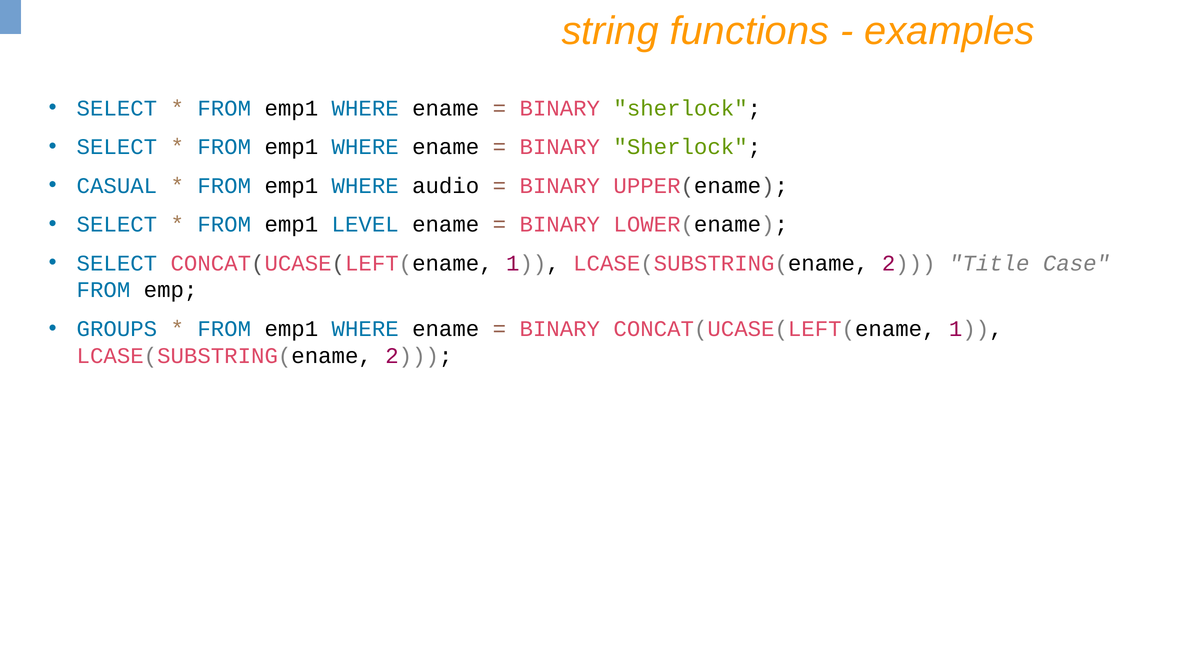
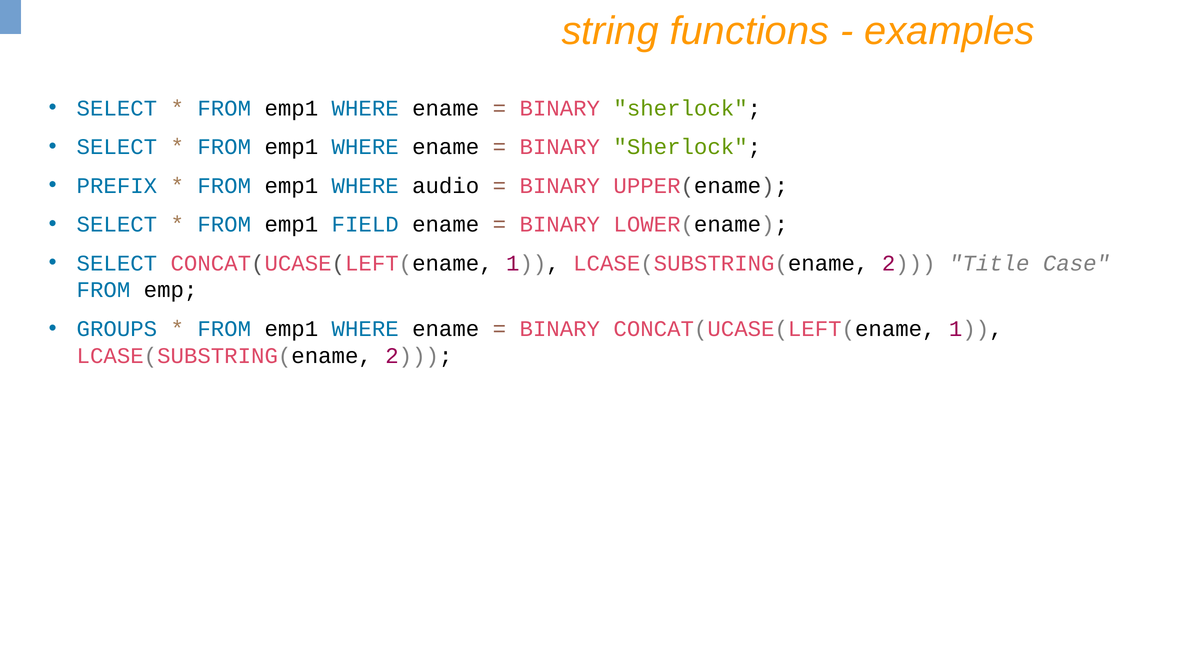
CASUAL: CASUAL -> PREFIX
LEVEL: LEVEL -> FIELD
